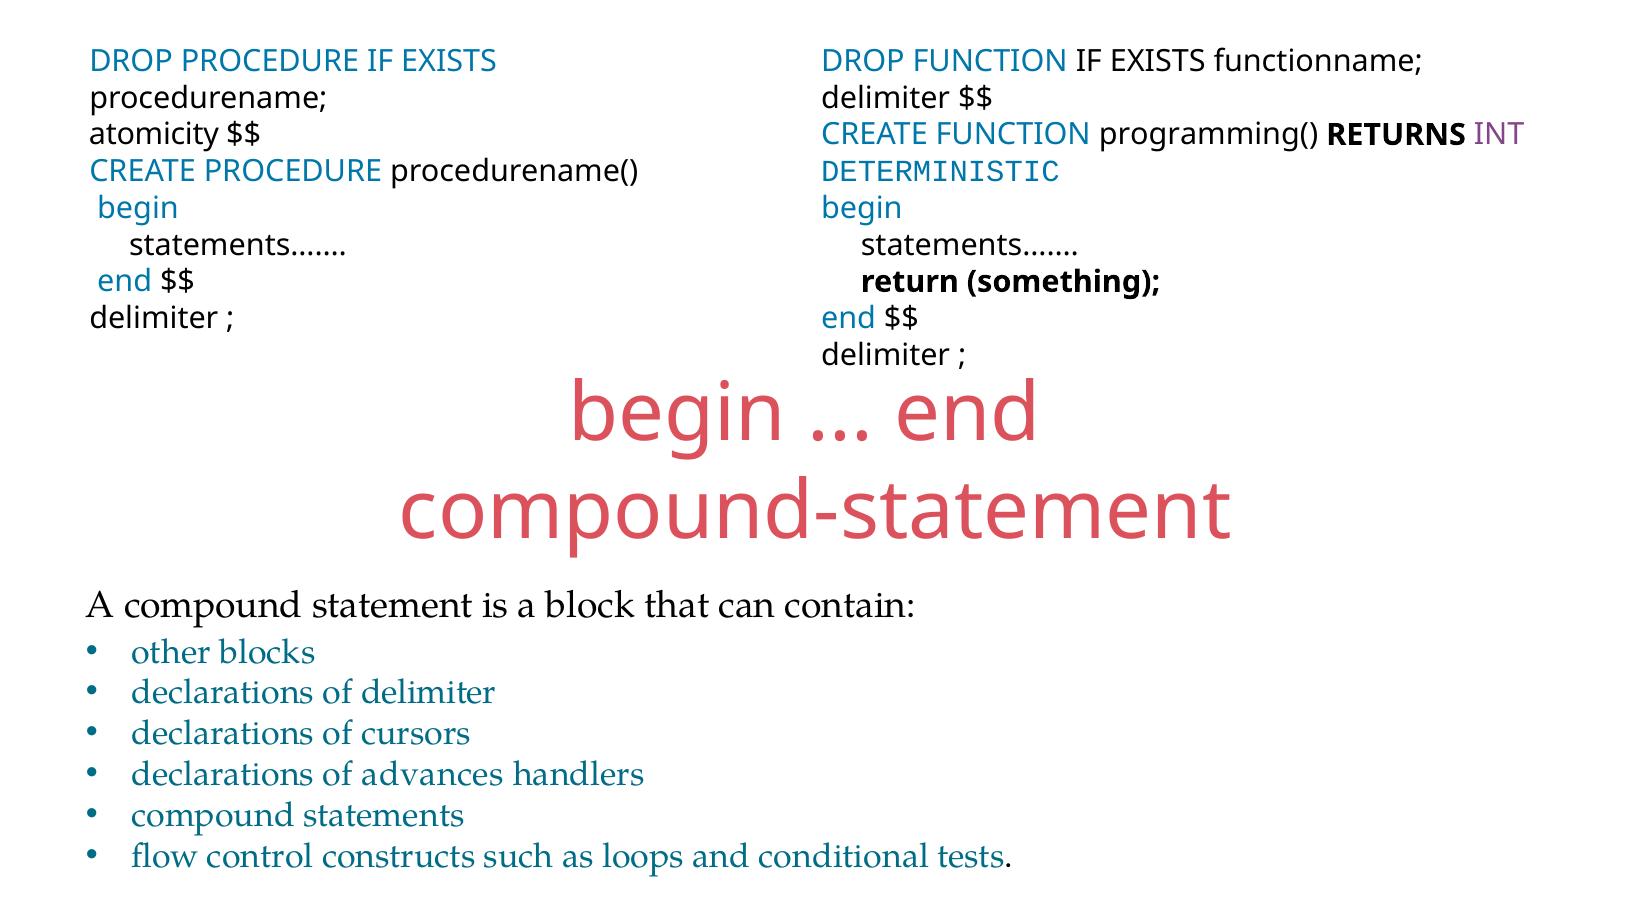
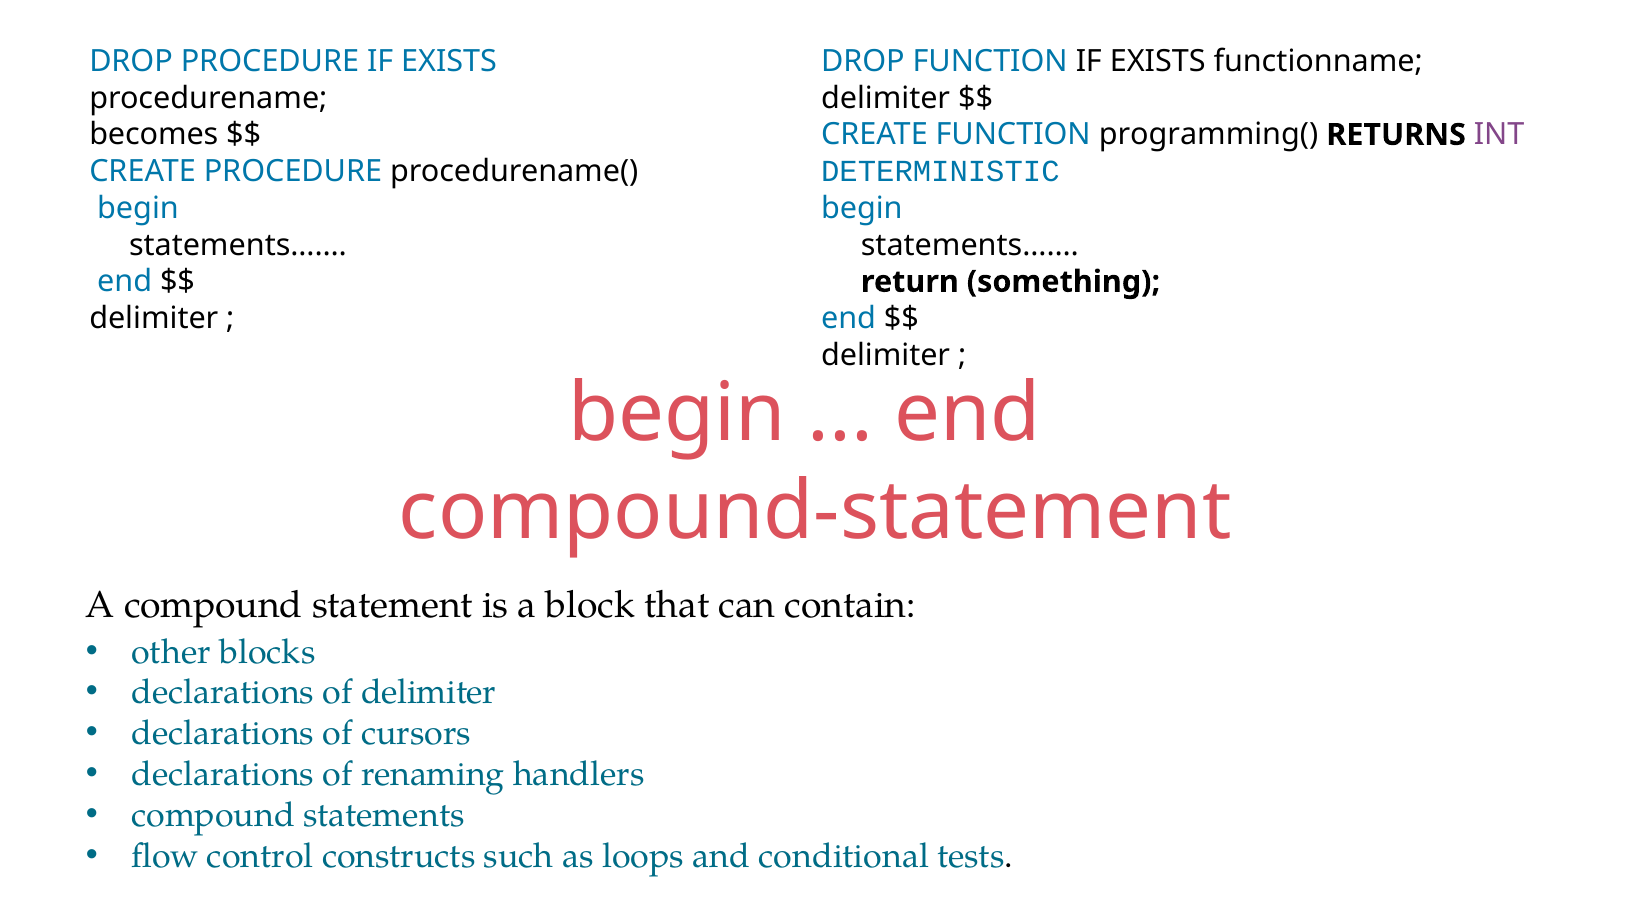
atomicity: atomicity -> becomes
advances: advances -> renaming
